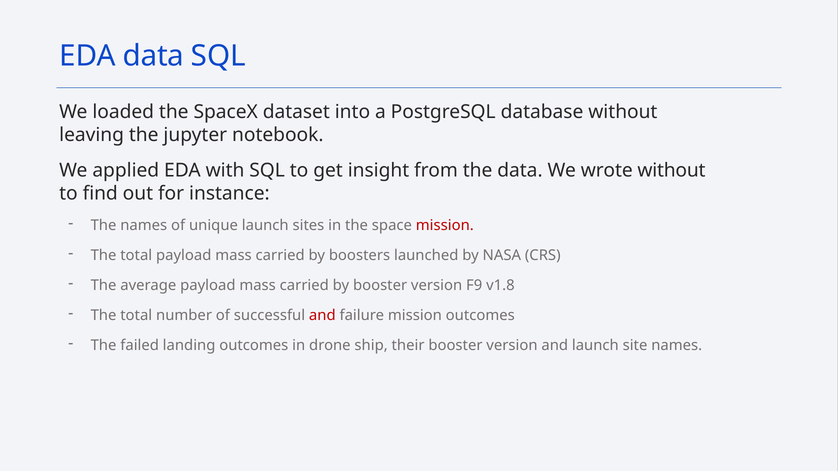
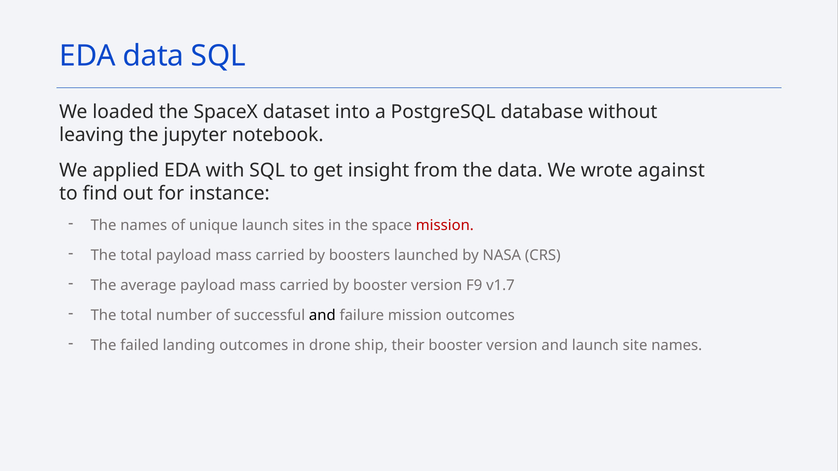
wrote without: without -> against
v1.8: v1.8 -> v1.7
and at (322, 316) colour: red -> black
